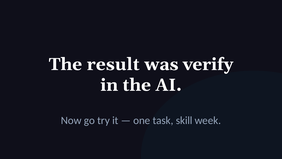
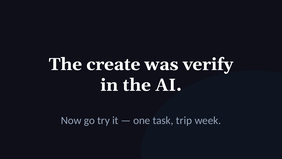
result: result -> create
skill: skill -> trip
